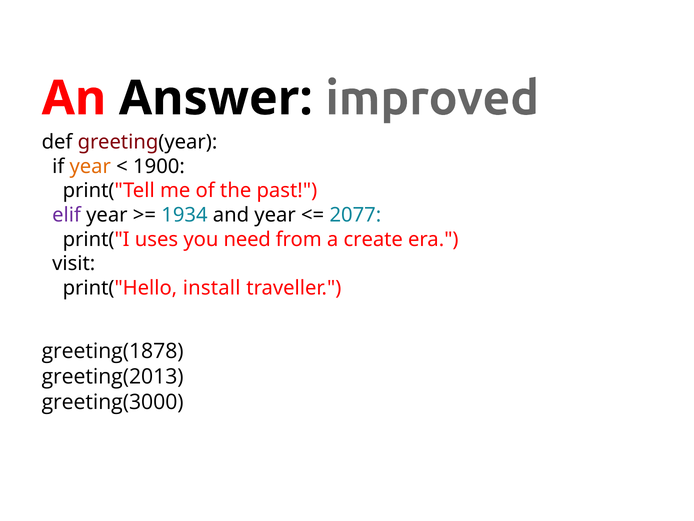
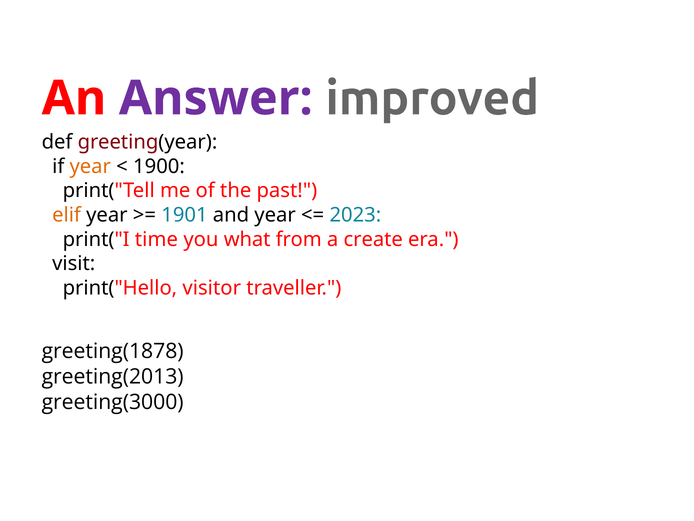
Answer colour: black -> purple
elif colour: purple -> orange
1934: 1934 -> 1901
2077: 2077 -> 2023
uses: uses -> time
need: need -> what
install: install -> visitor
